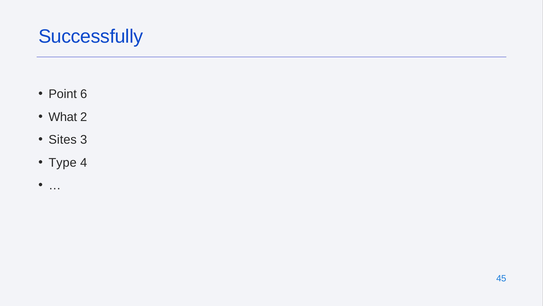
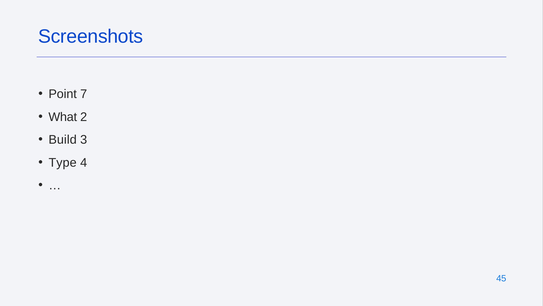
Successfully: Successfully -> Screenshots
6: 6 -> 7
Sites: Sites -> Build
